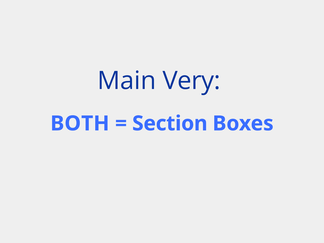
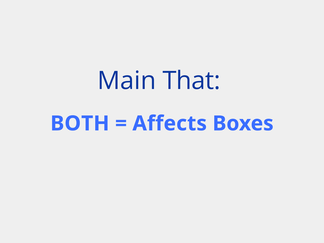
Very: Very -> That
Section: Section -> Affects
